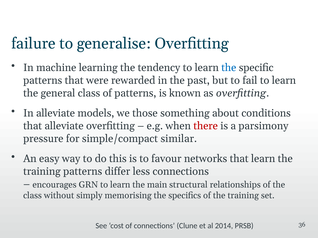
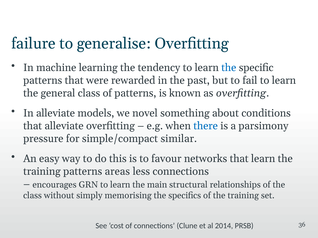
those: those -> novel
there colour: red -> blue
differ: differ -> areas
